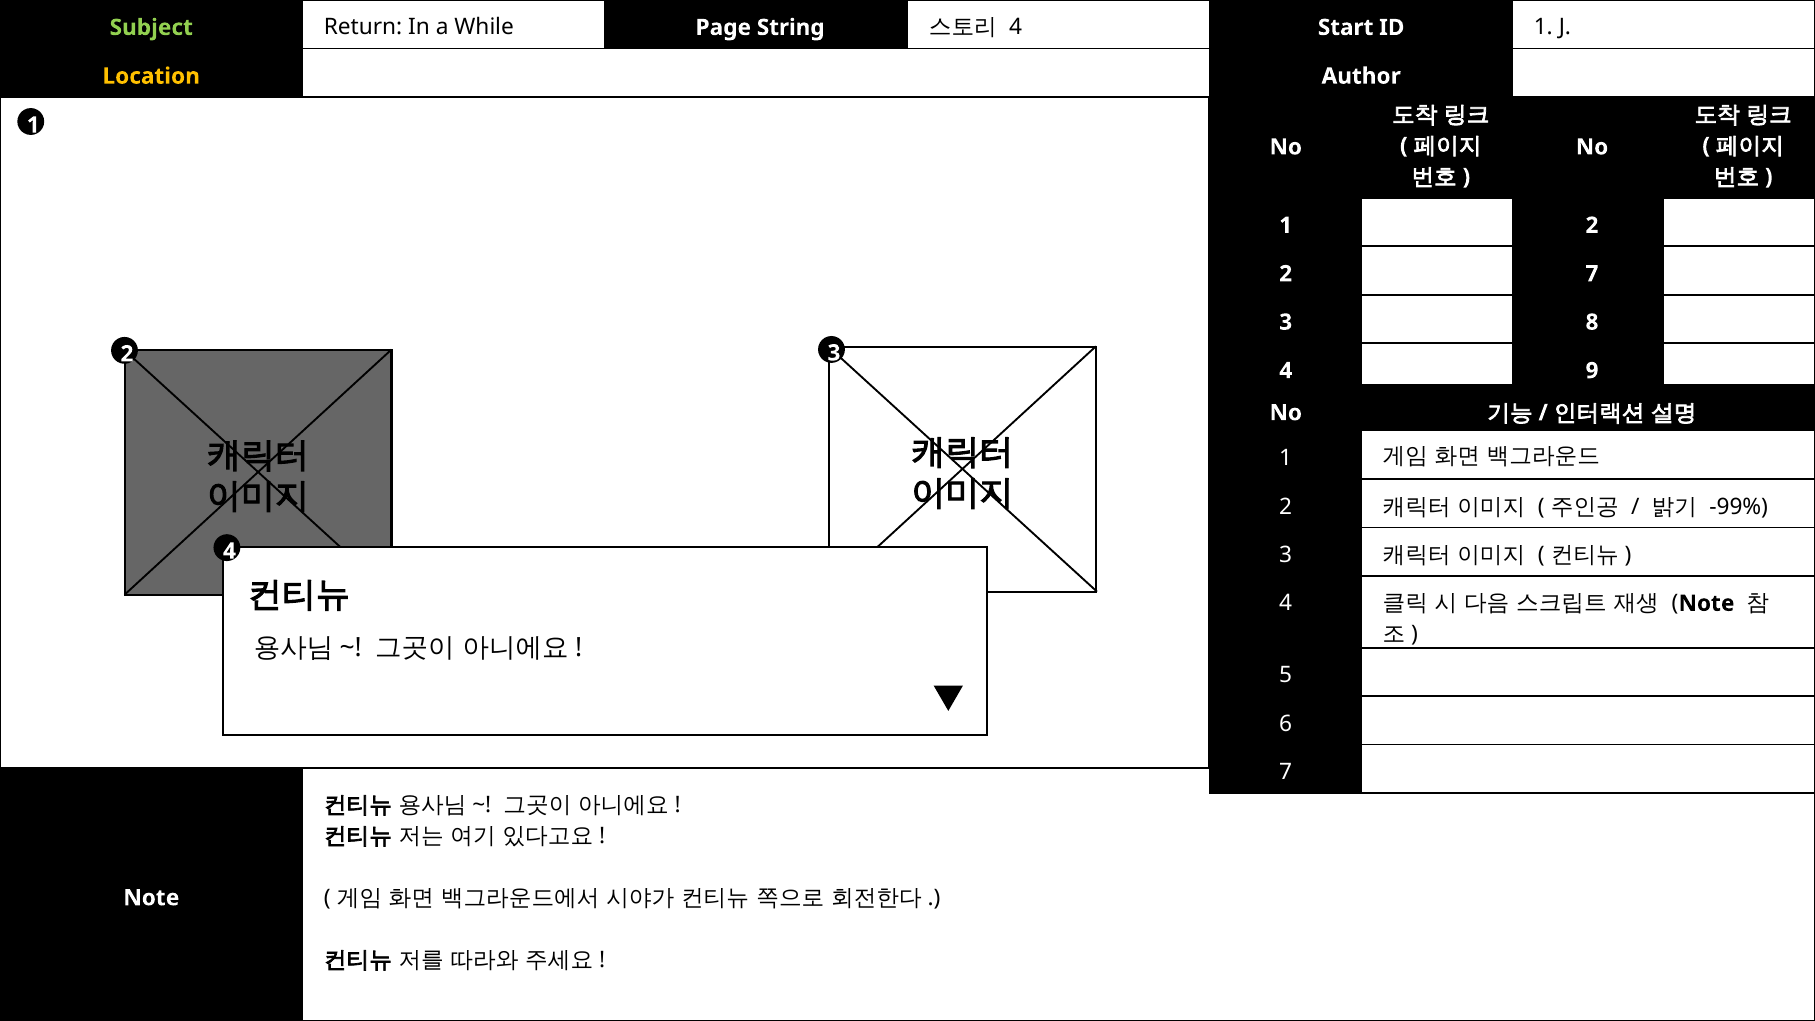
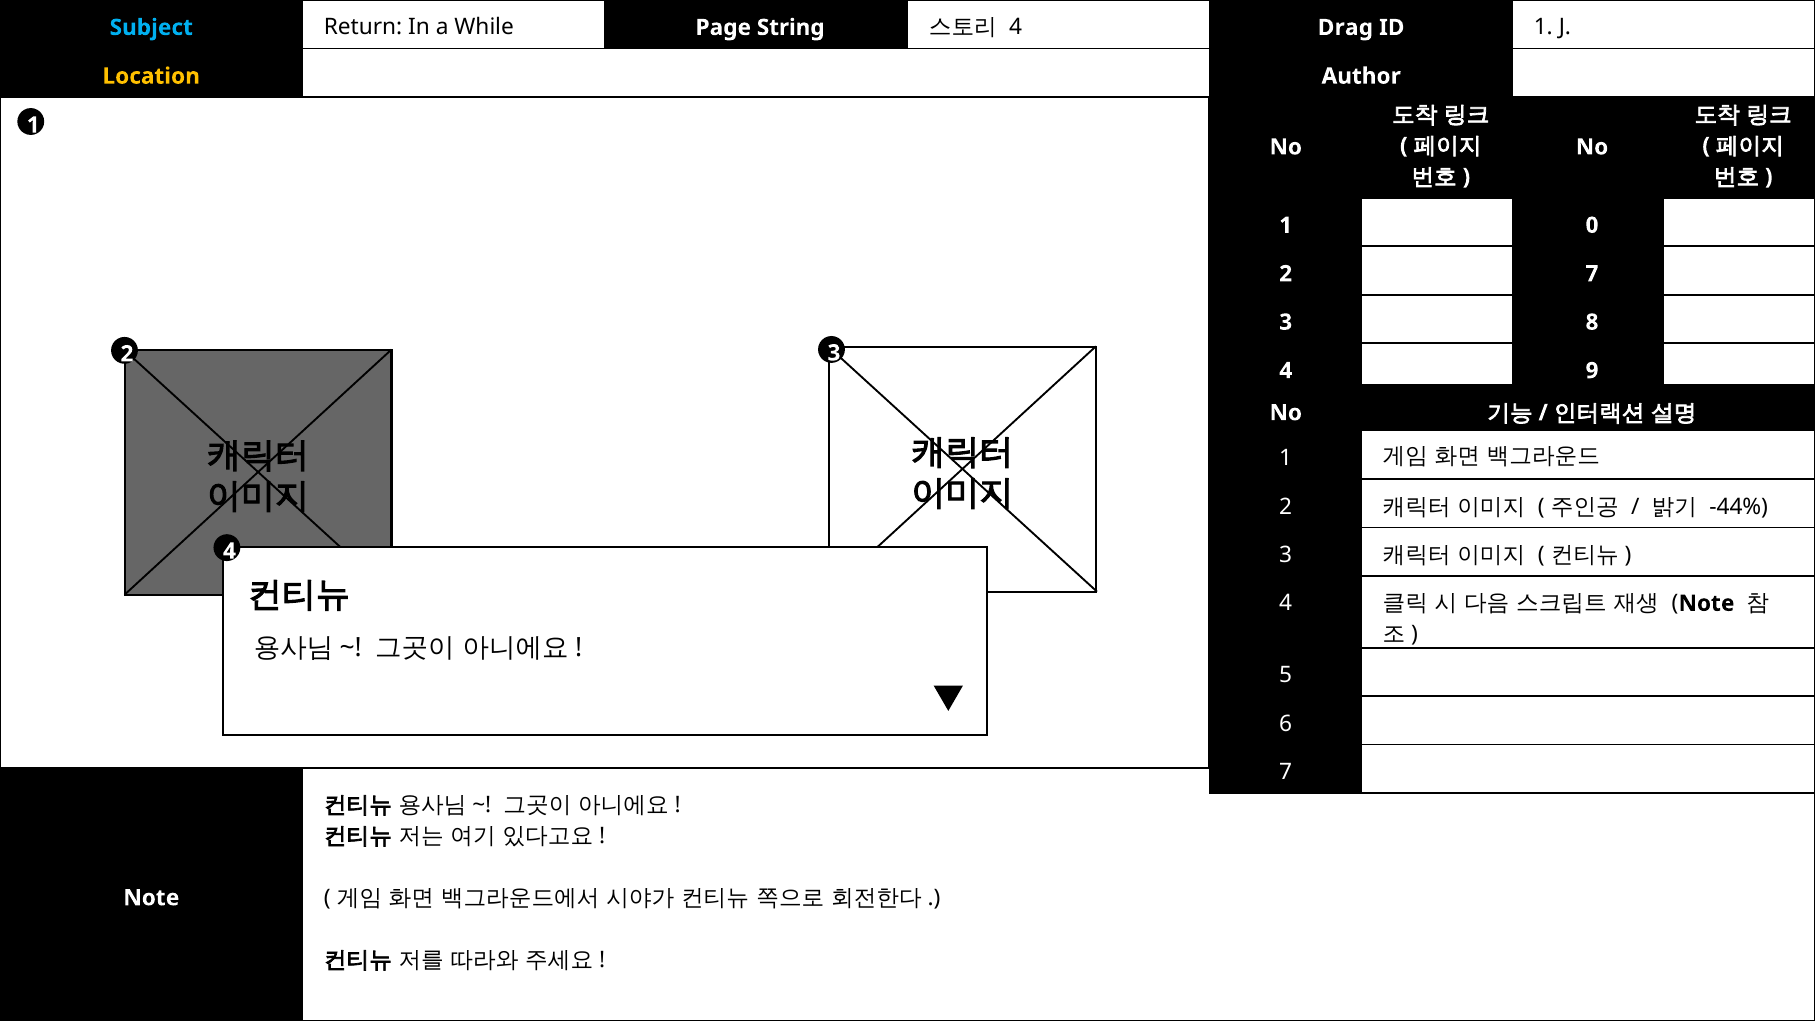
Subject colour: light green -> light blue
Start: Start -> Drag
1 2: 2 -> 0
-99%: -99% -> -44%
